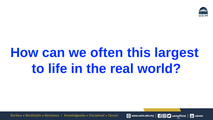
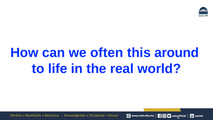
largest: largest -> around
